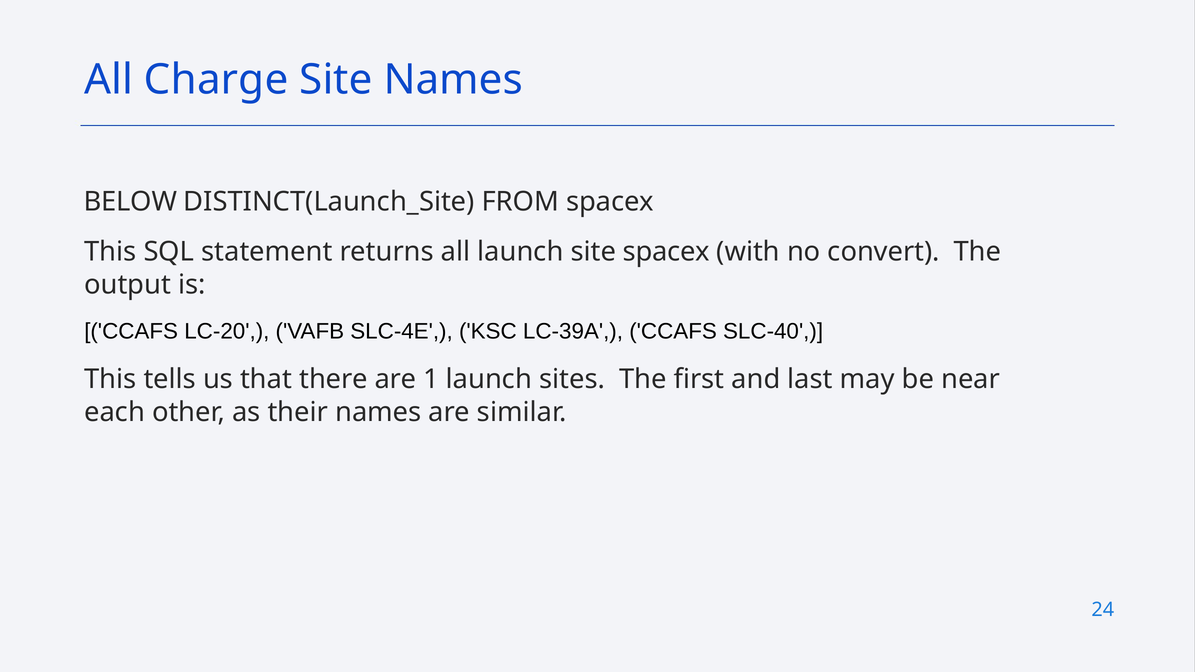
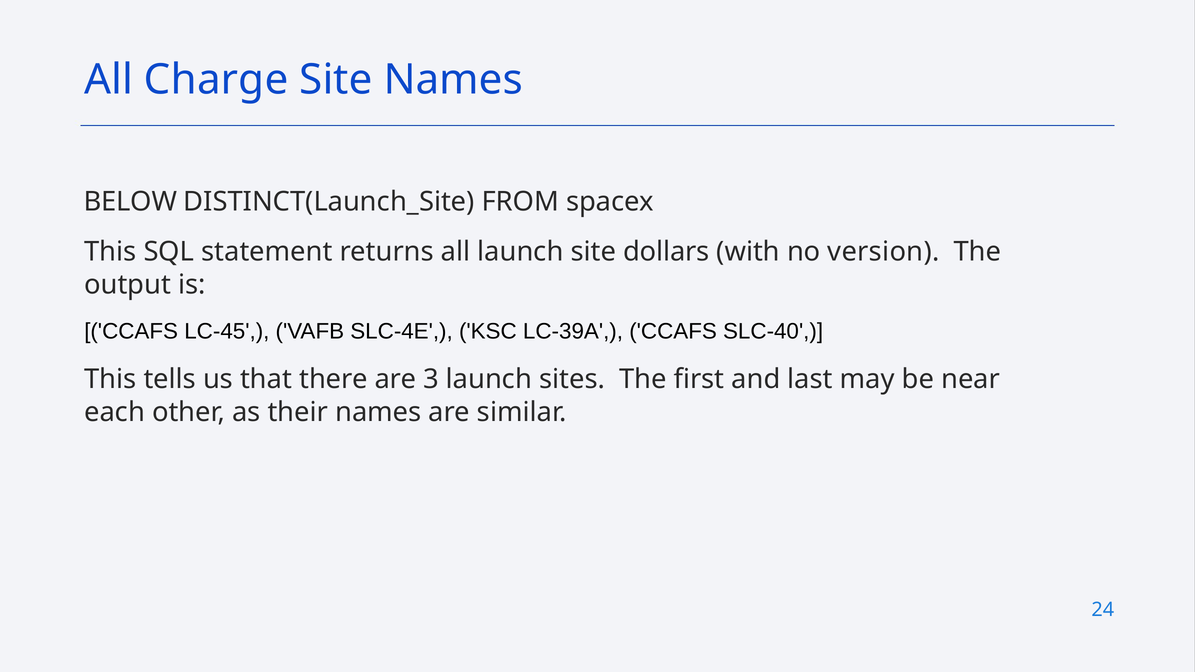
site spacex: spacex -> dollars
convert: convert -> version
LC-20: LC-20 -> LC-45
1: 1 -> 3
